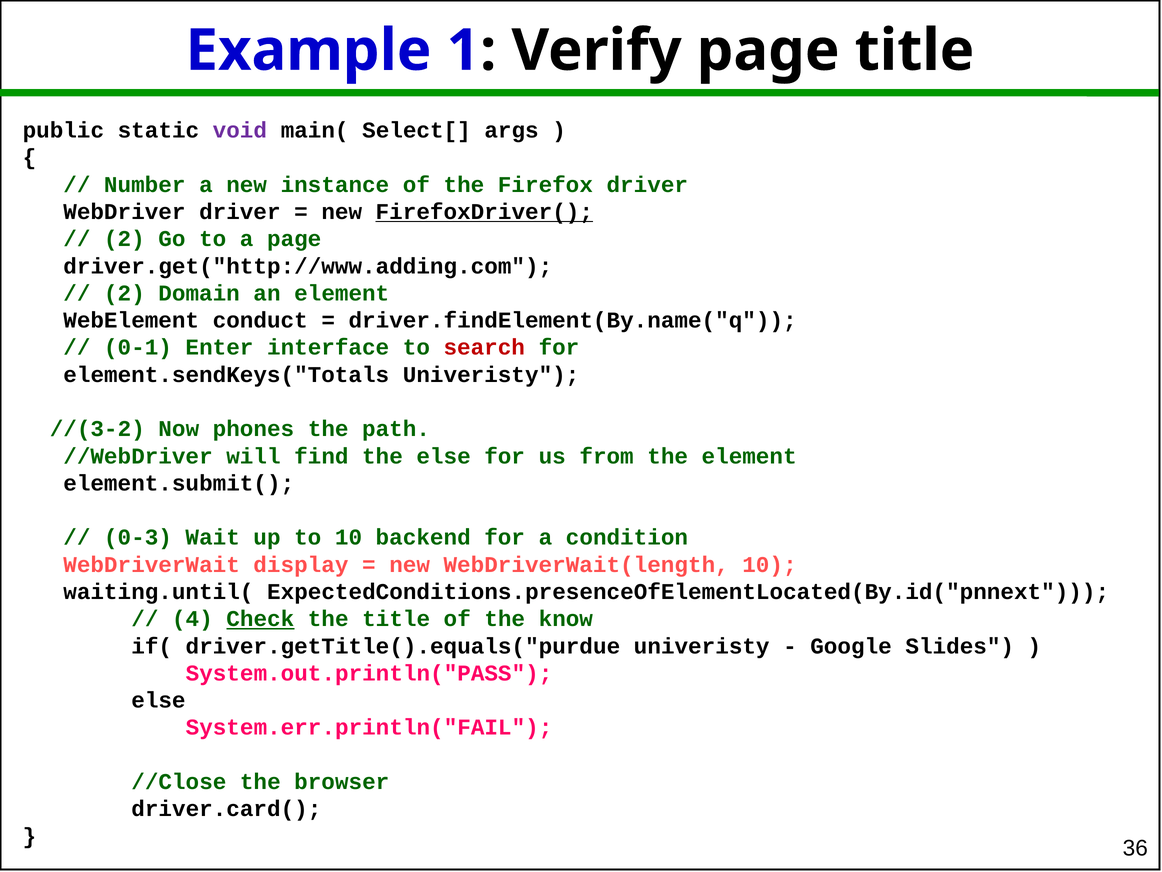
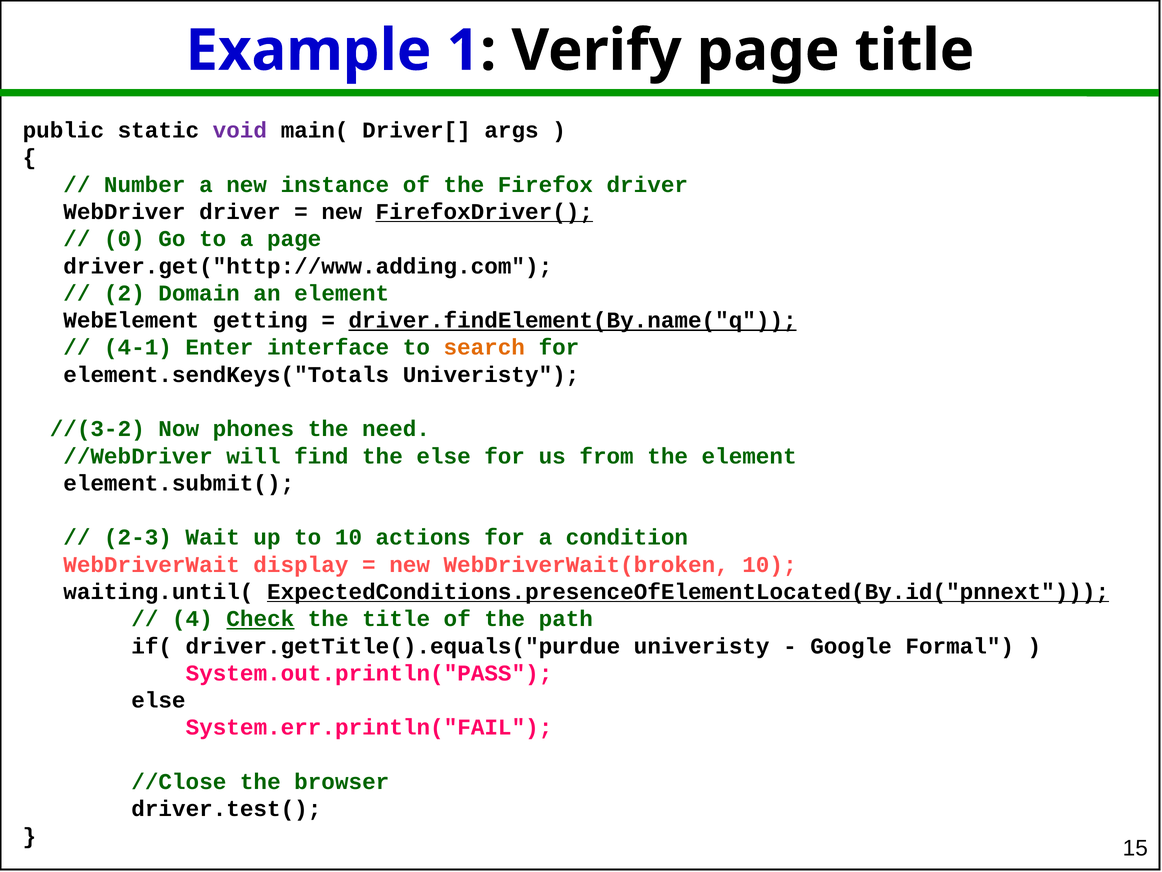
Select[: Select[ -> Driver[
2 at (124, 239): 2 -> 0
conduct: conduct -> getting
driver.findElement(By.name("q underline: none -> present
0-1: 0-1 -> 4-1
search colour: red -> orange
path: path -> need
0-3: 0-3 -> 2-3
backend: backend -> actions
WebDriverWait(length: WebDriverWait(length -> WebDriverWait(broken
ExpectedConditions.presenceOfElementLocated(By.id("pnnext underline: none -> present
know: know -> path
Slides: Slides -> Formal
driver.card(: driver.card( -> driver.test(
36: 36 -> 15
